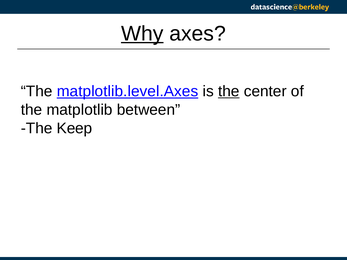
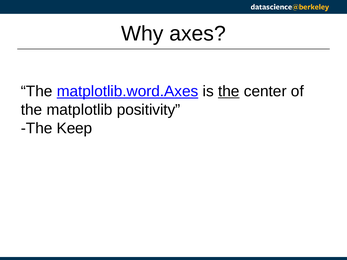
Why underline: present -> none
matplotlib.level.Axes: matplotlib.level.Axes -> matplotlib.word.Axes
between: between -> positivity
